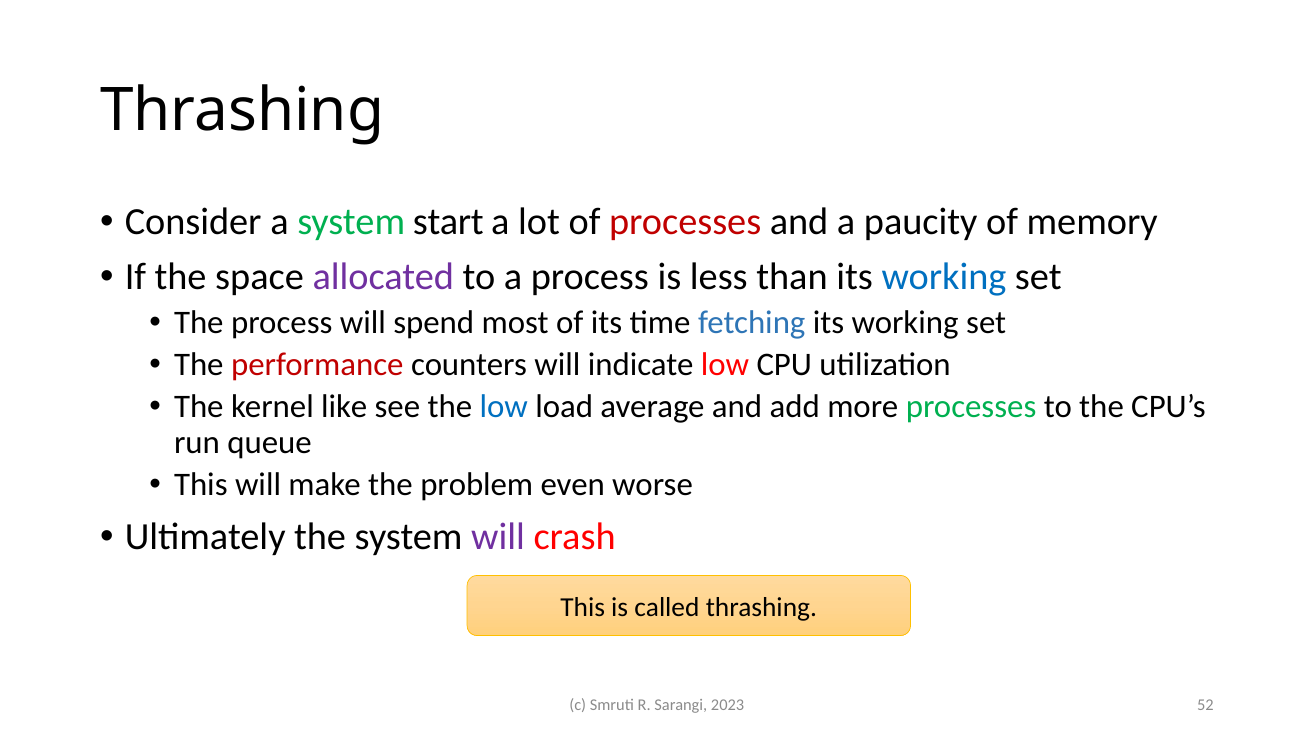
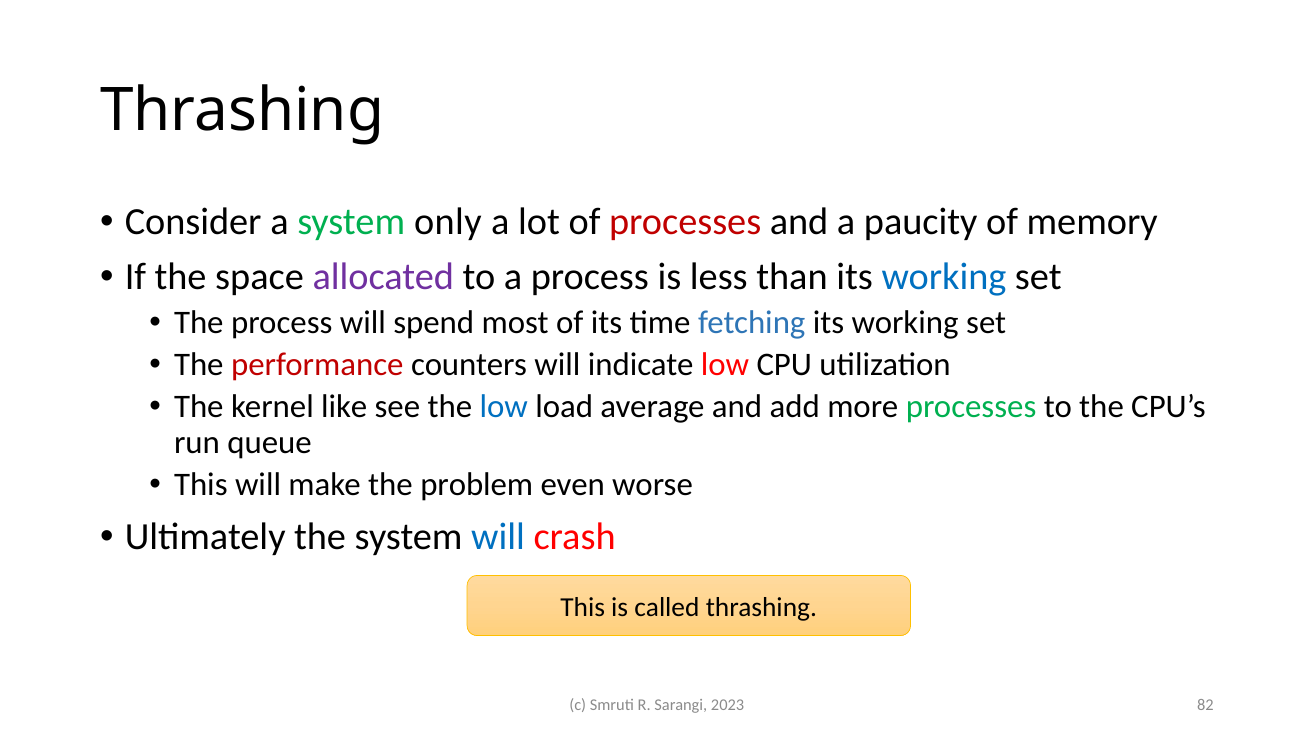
start: start -> only
will at (498, 537) colour: purple -> blue
52: 52 -> 82
